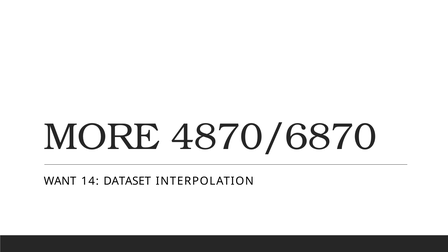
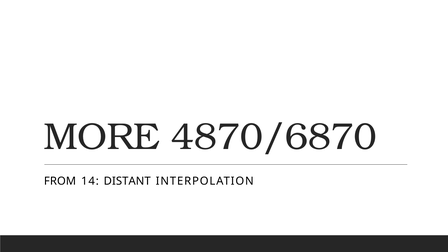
WANT: WANT -> FROM
DATASET: DATASET -> DISTANT
